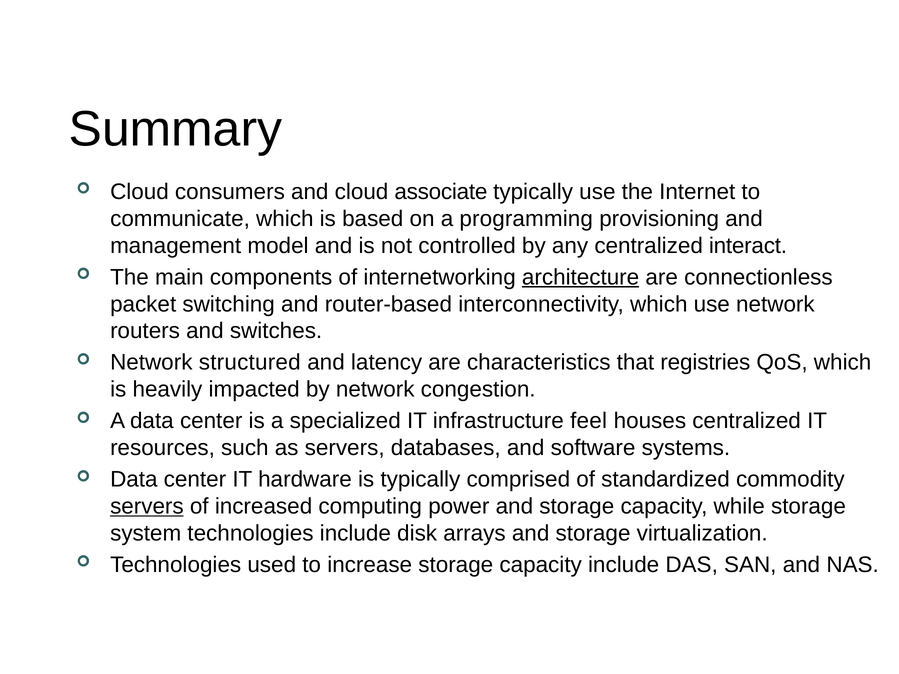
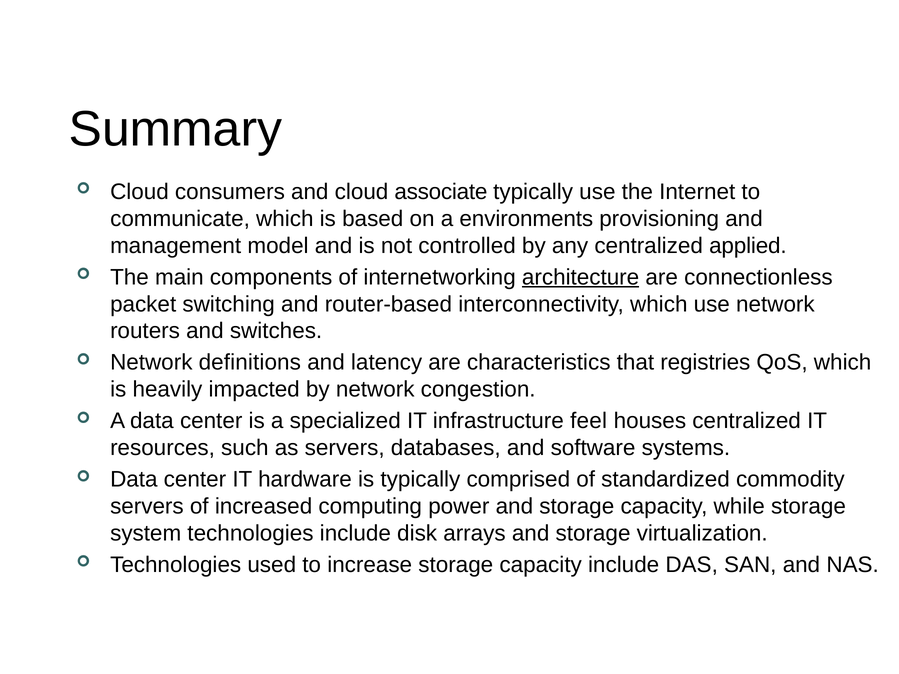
programming: programming -> environments
interact: interact -> applied
structured: structured -> definitions
servers at (147, 507) underline: present -> none
